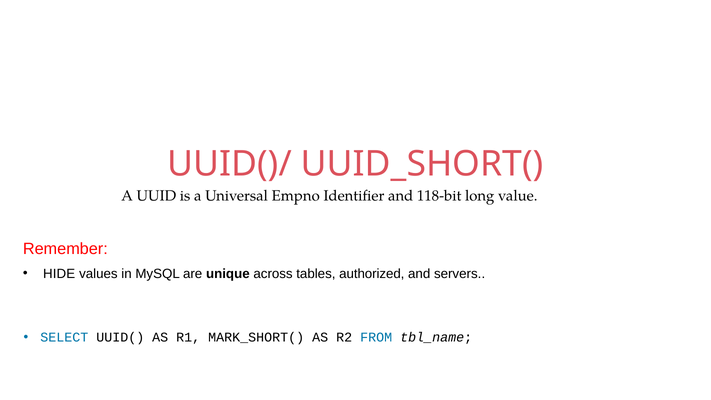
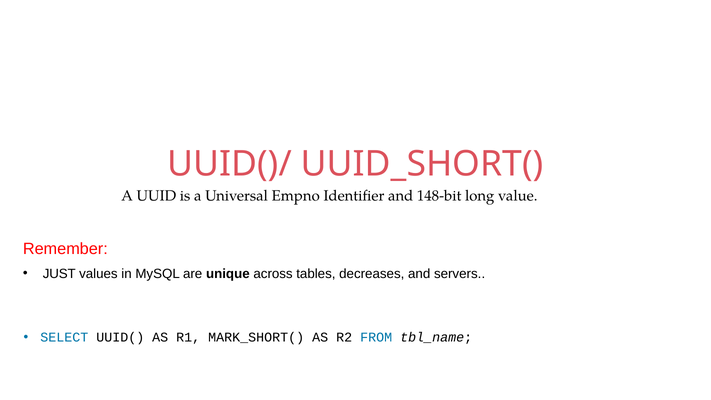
118-bit: 118-bit -> 148-bit
HIDE: HIDE -> JUST
authorized: authorized -> decreases
